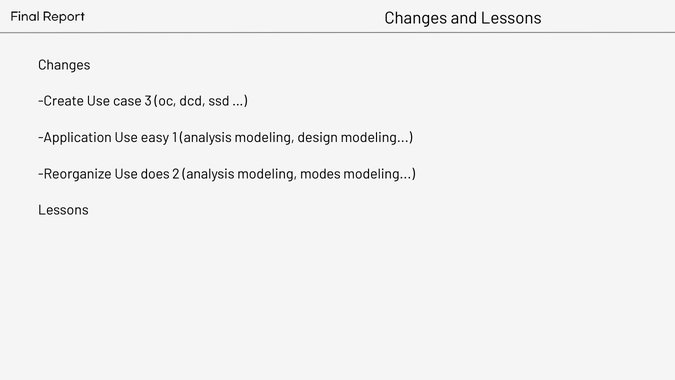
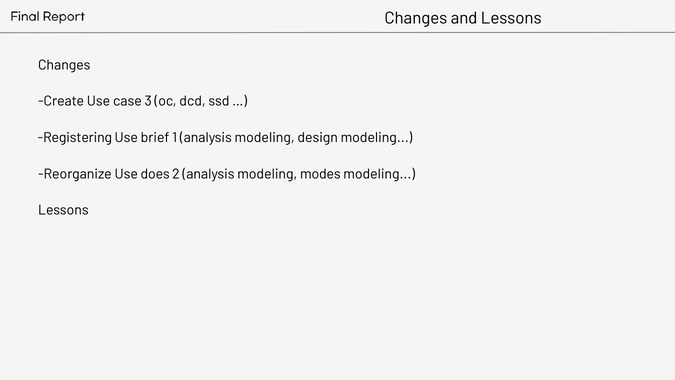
Application: Application -> Registering
easy: easy -> brief
